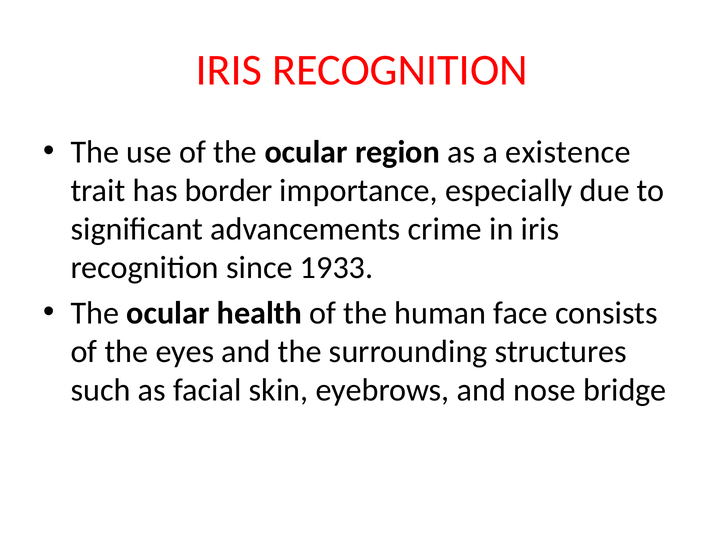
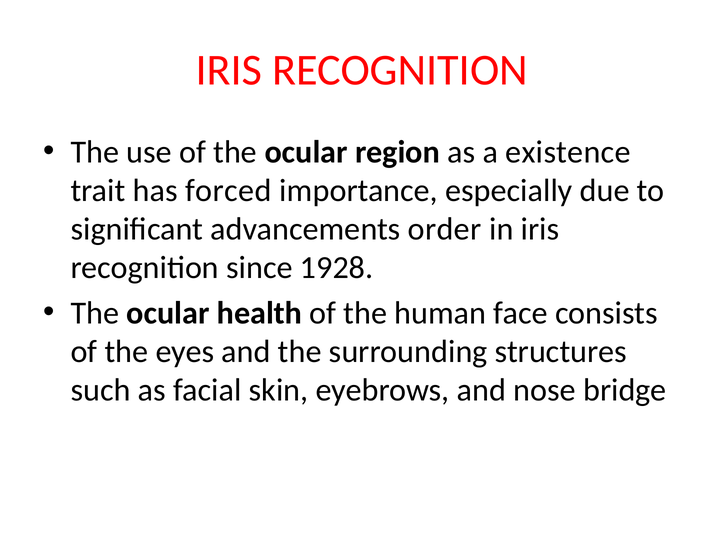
border: border -> forced
crime: crime -> order
1933: 1933 -> 1928
